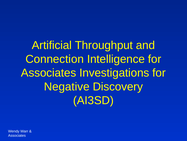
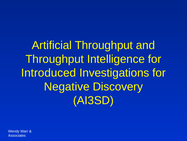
Connection at (55, 59): Connection -> Throughput
Associates at (49, 73): Associates -> Introduced
